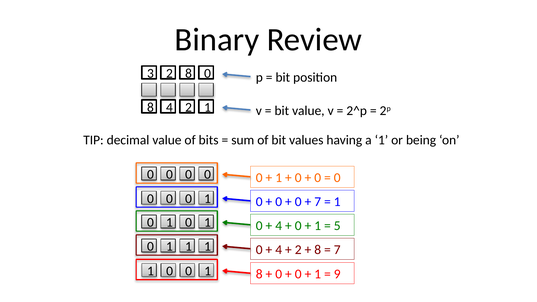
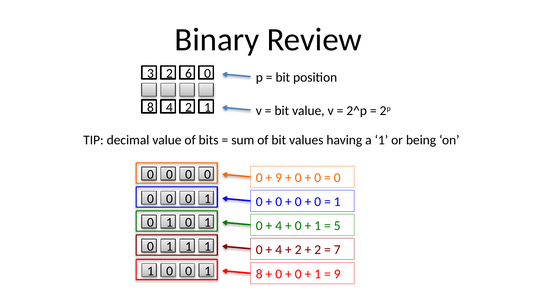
2 8: 8 -> 6
1 at (279, 178): 1 -> 9
7 at (318, 202): 7 -> 0
8 at (318, 250): 8 -> 2
